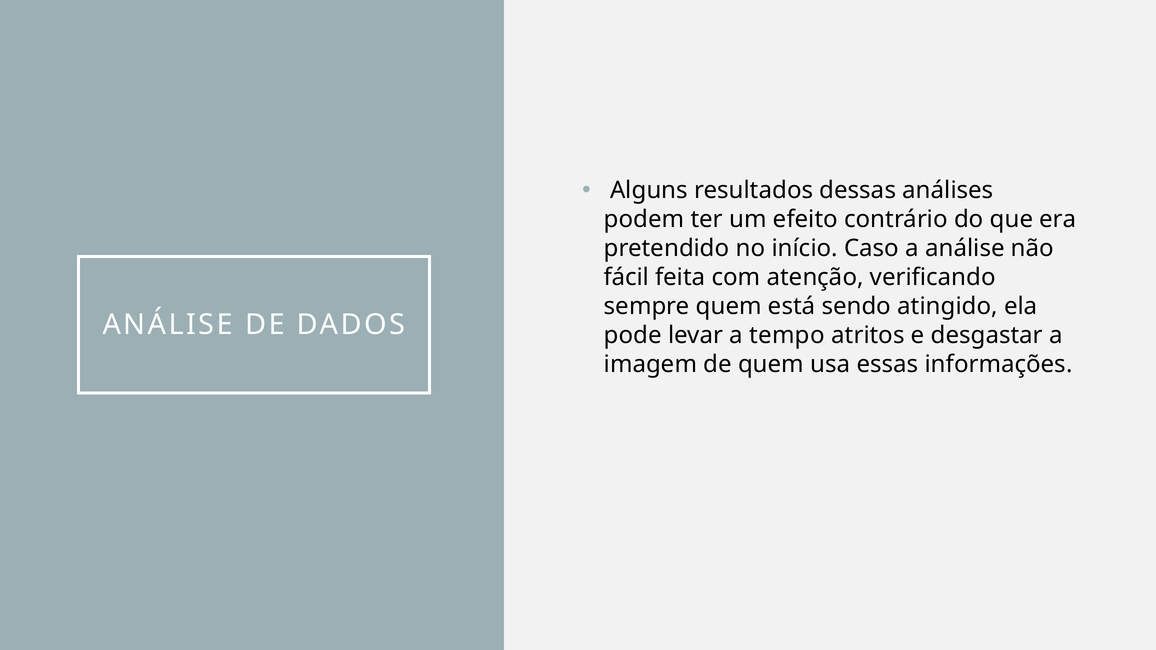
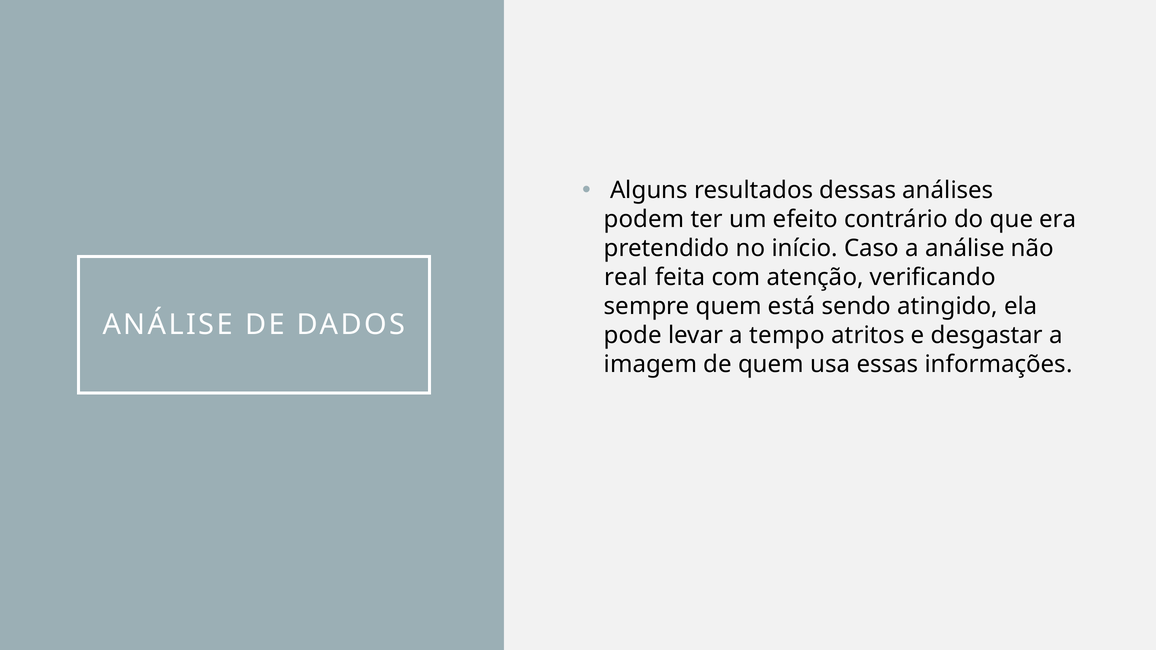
fácil: fácil -> real
